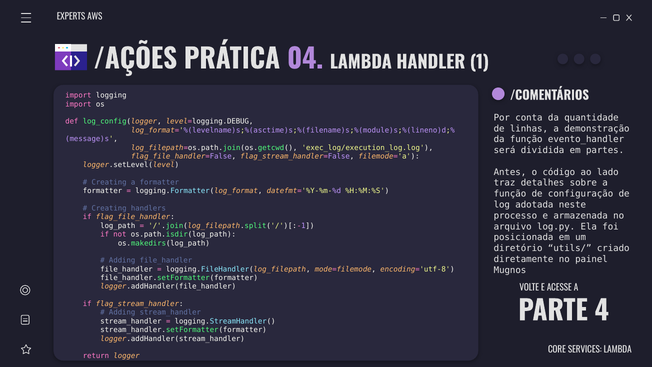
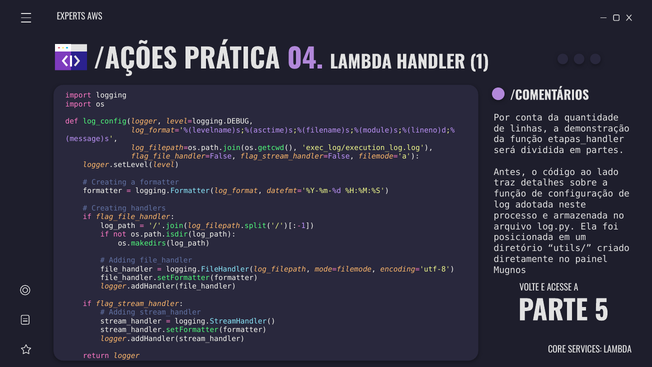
evento_handler: evento_handler -> etapas_handler
4: 4 -> 5
